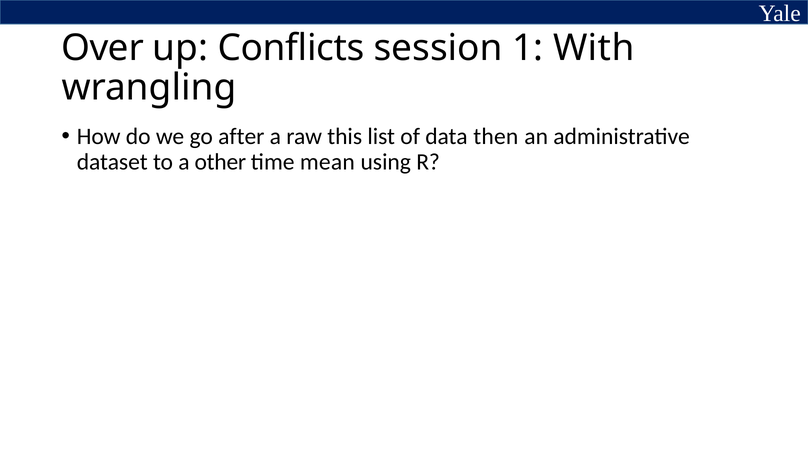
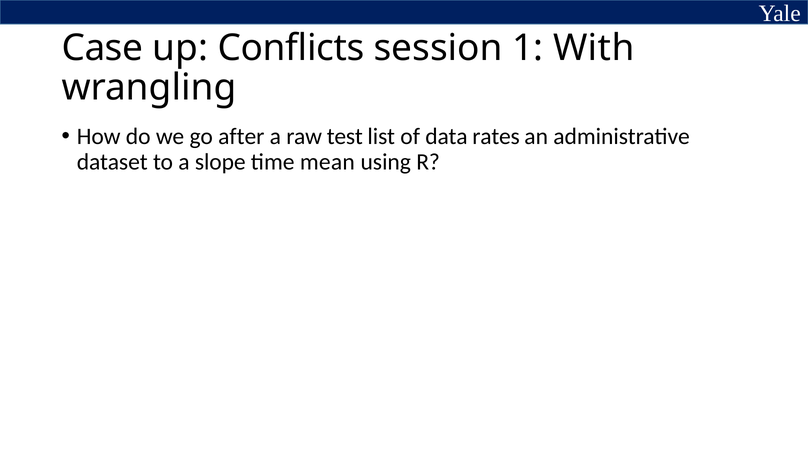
Over: Over -> Case
this: this -> test
then: then -> rates
other: other -> slope
